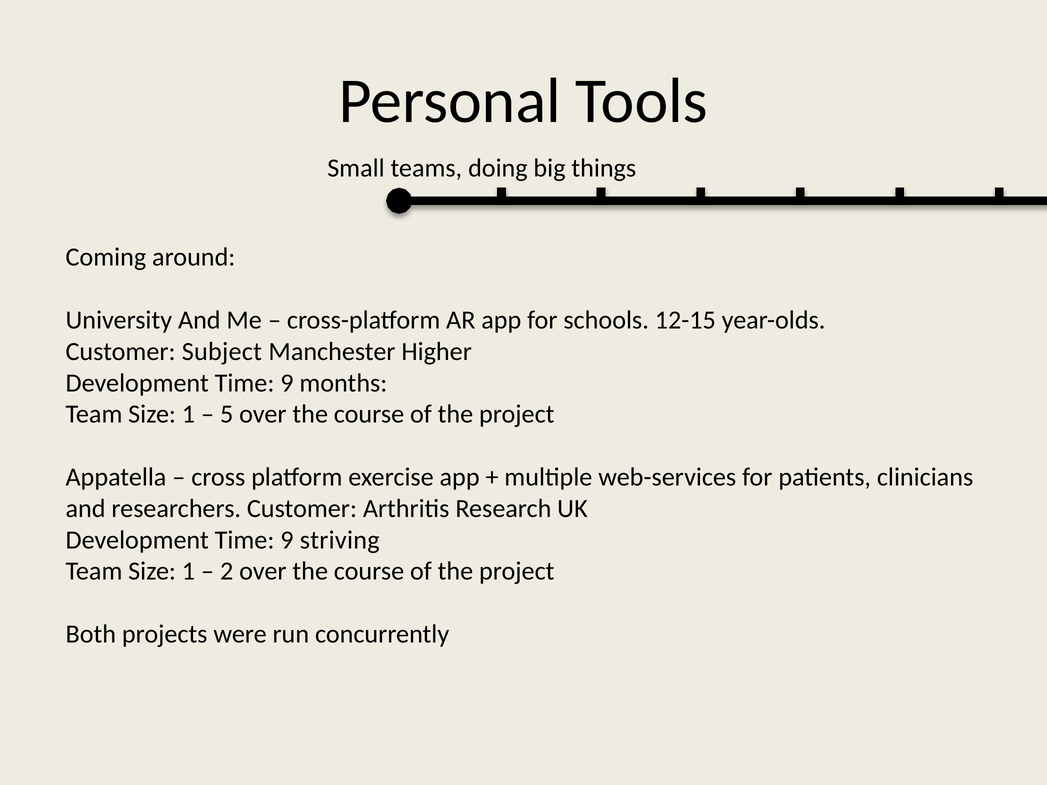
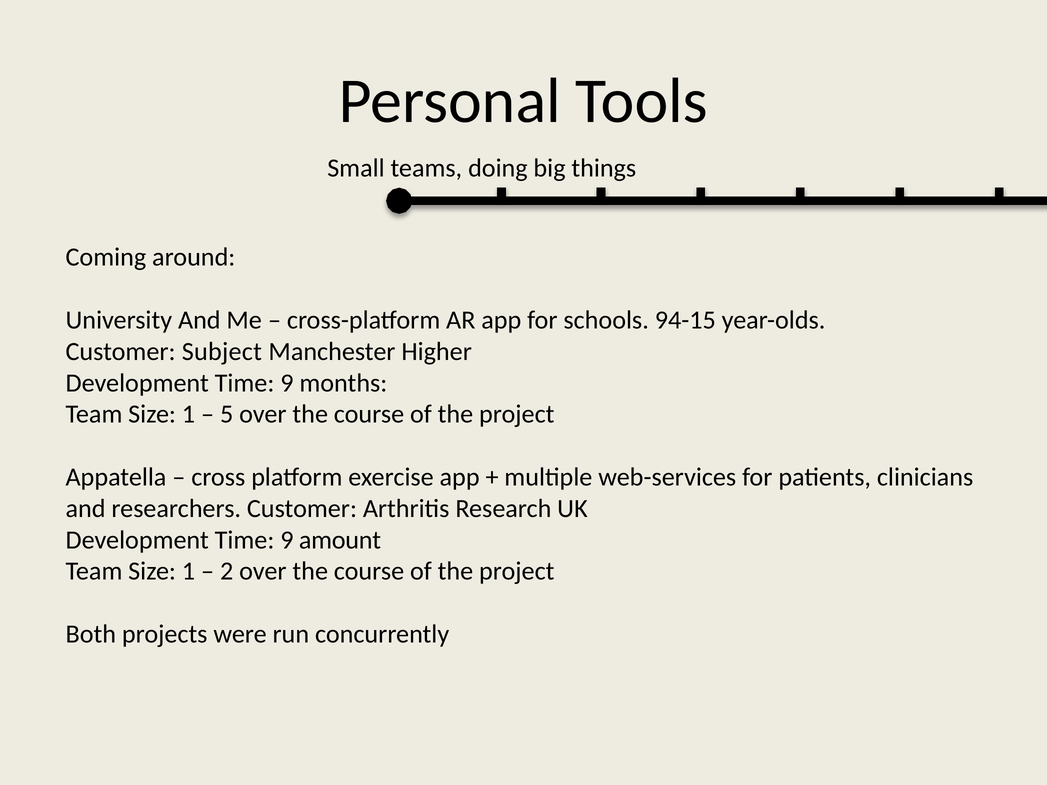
12-15: 12-15 -> 94-15
striving: striving -> amount
